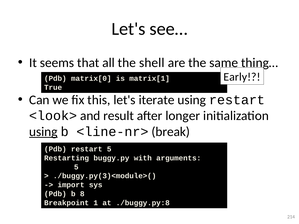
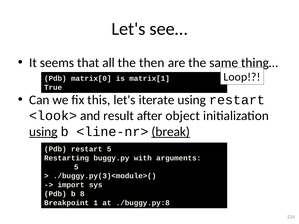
shell: shell -> then
Early: Early -> Loop
longer: longer -> object
break underline: none -> present
